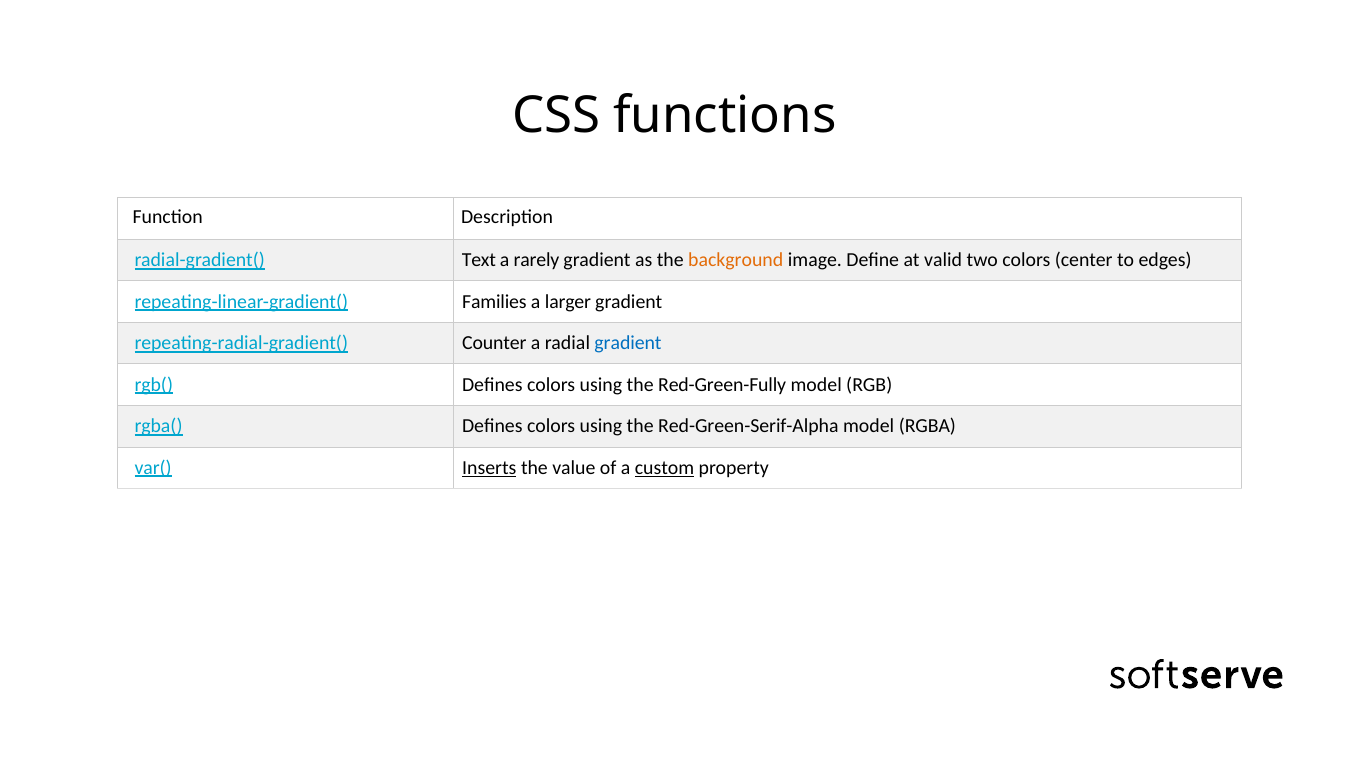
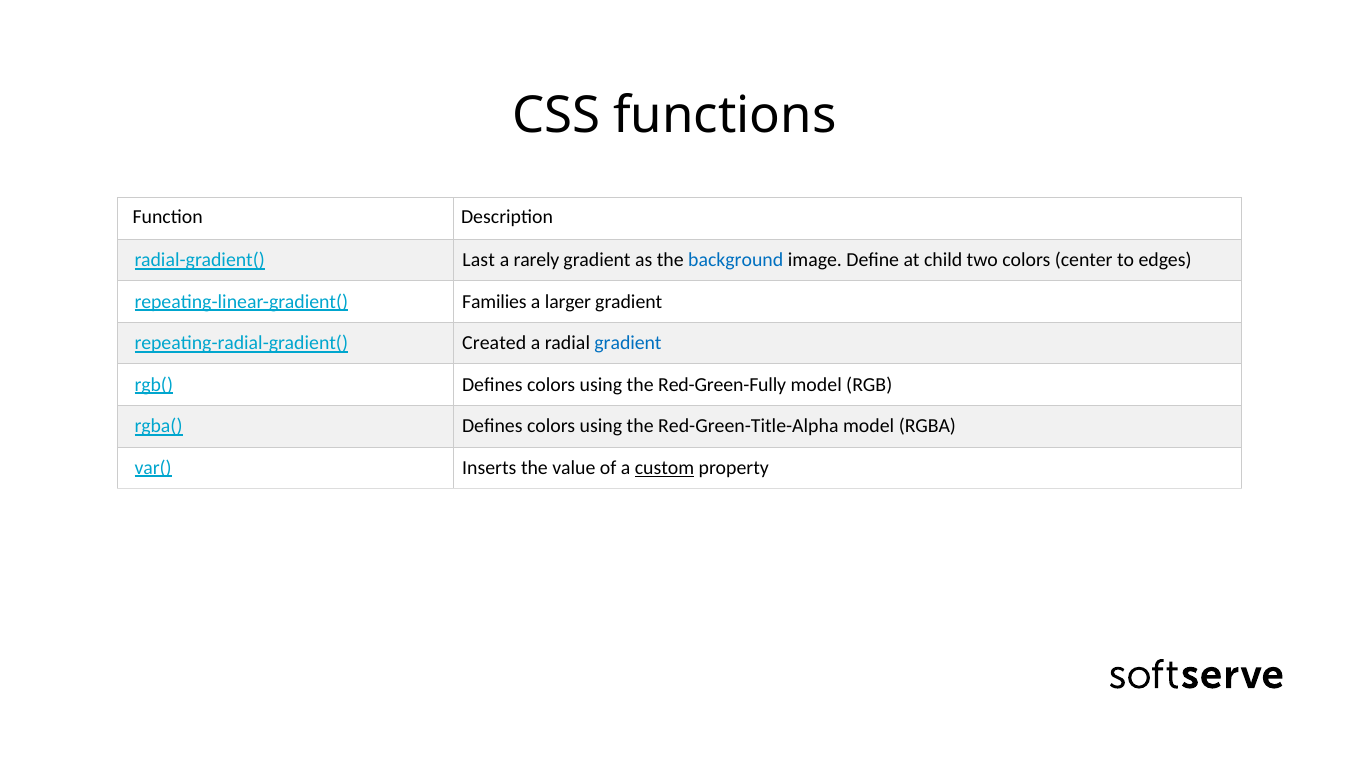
Text: Text -> Last
background colour: orange -> blue
valid: valid -> child
Counter: Counter -> Created
Red-Green-Serif-Alpha: Red-Green-Serif-Alpha -> Red-Green-Title-Alpha
Inserts underline: present -> none
